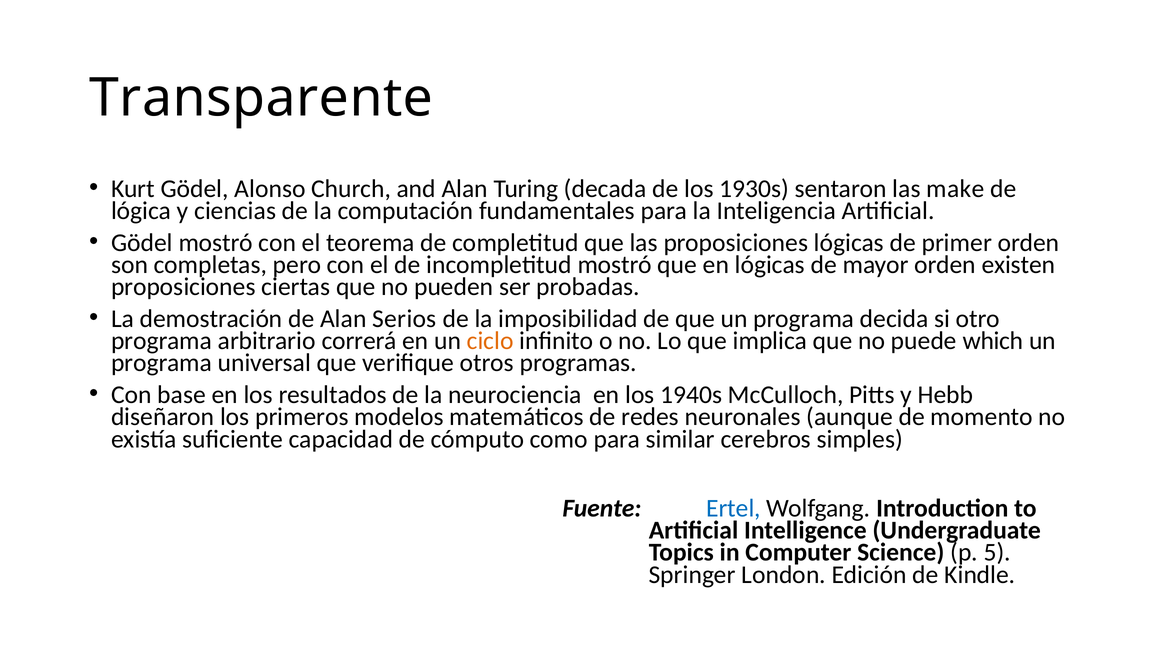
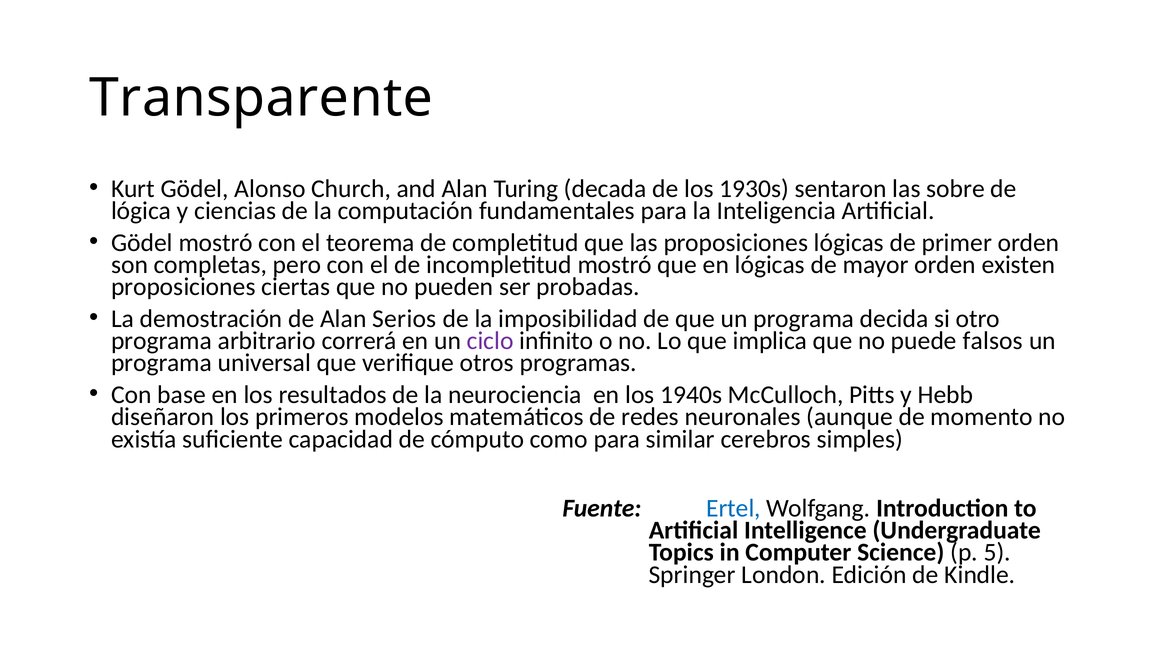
make: make -> sobre
ciclo colour: orange -> purple
which: which -> falsos
